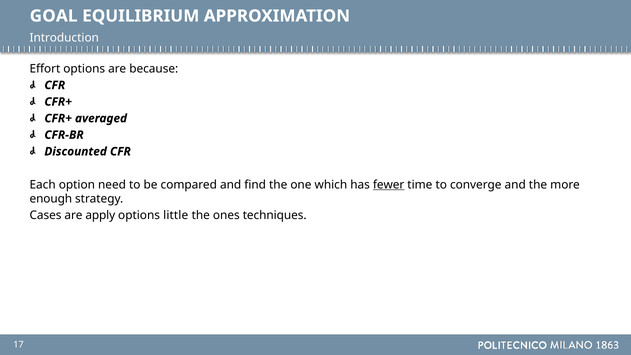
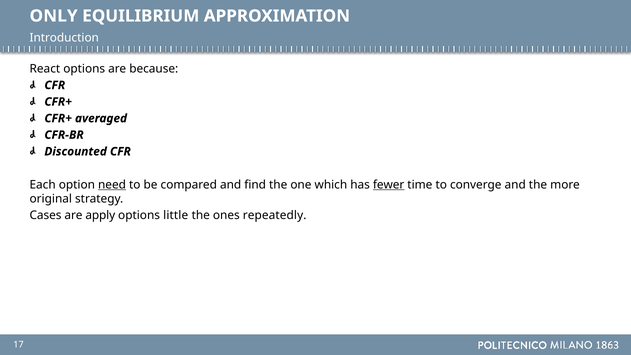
GOAL: GOAL -> ONLY
Effort: Effort -> React
need underline: none -> present
enough: enough -> original
techniques: techniques -> repeatedly
